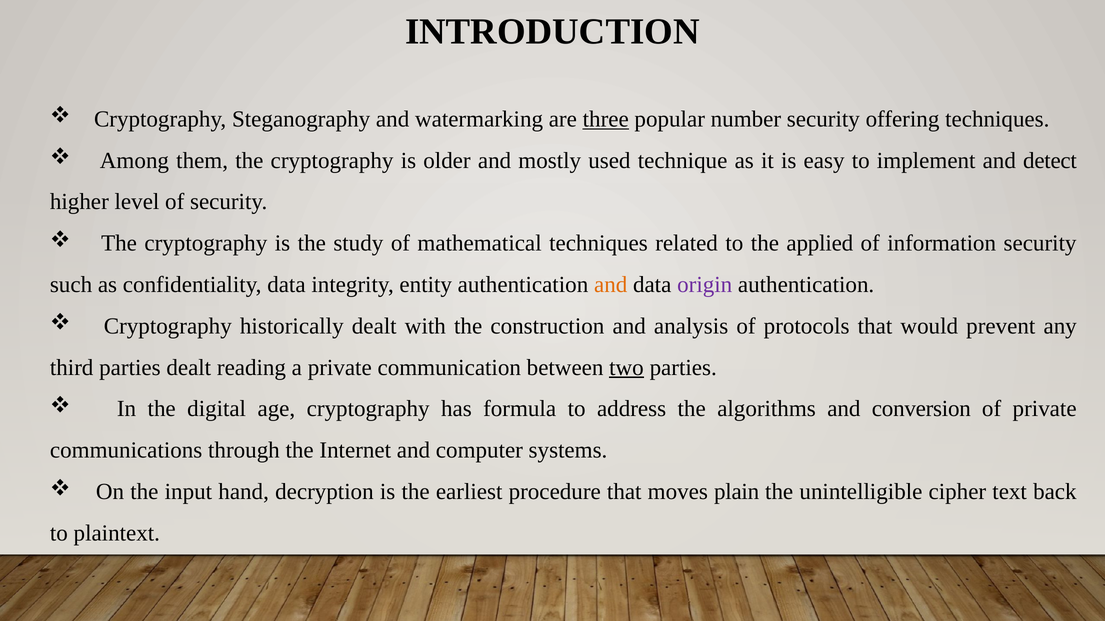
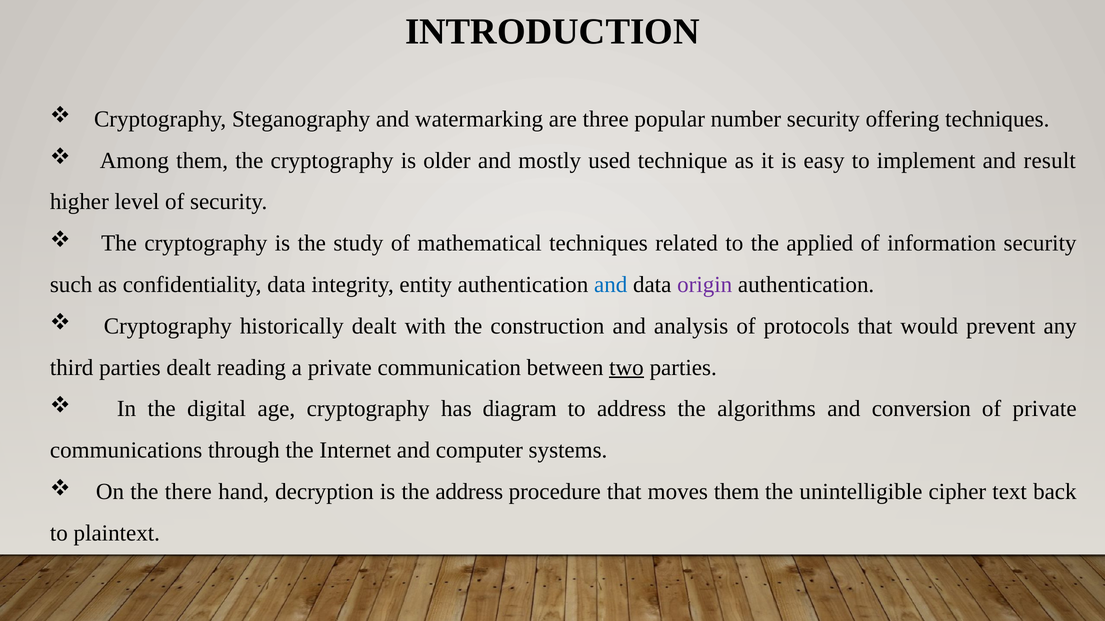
three underline: present -> none
detect: detect -> result
and at (611, 285) colour: orange -> blue
formula: formula -> diagram
input: input -> there
the earliest: earliest -> address
moves plain: plain -> them
